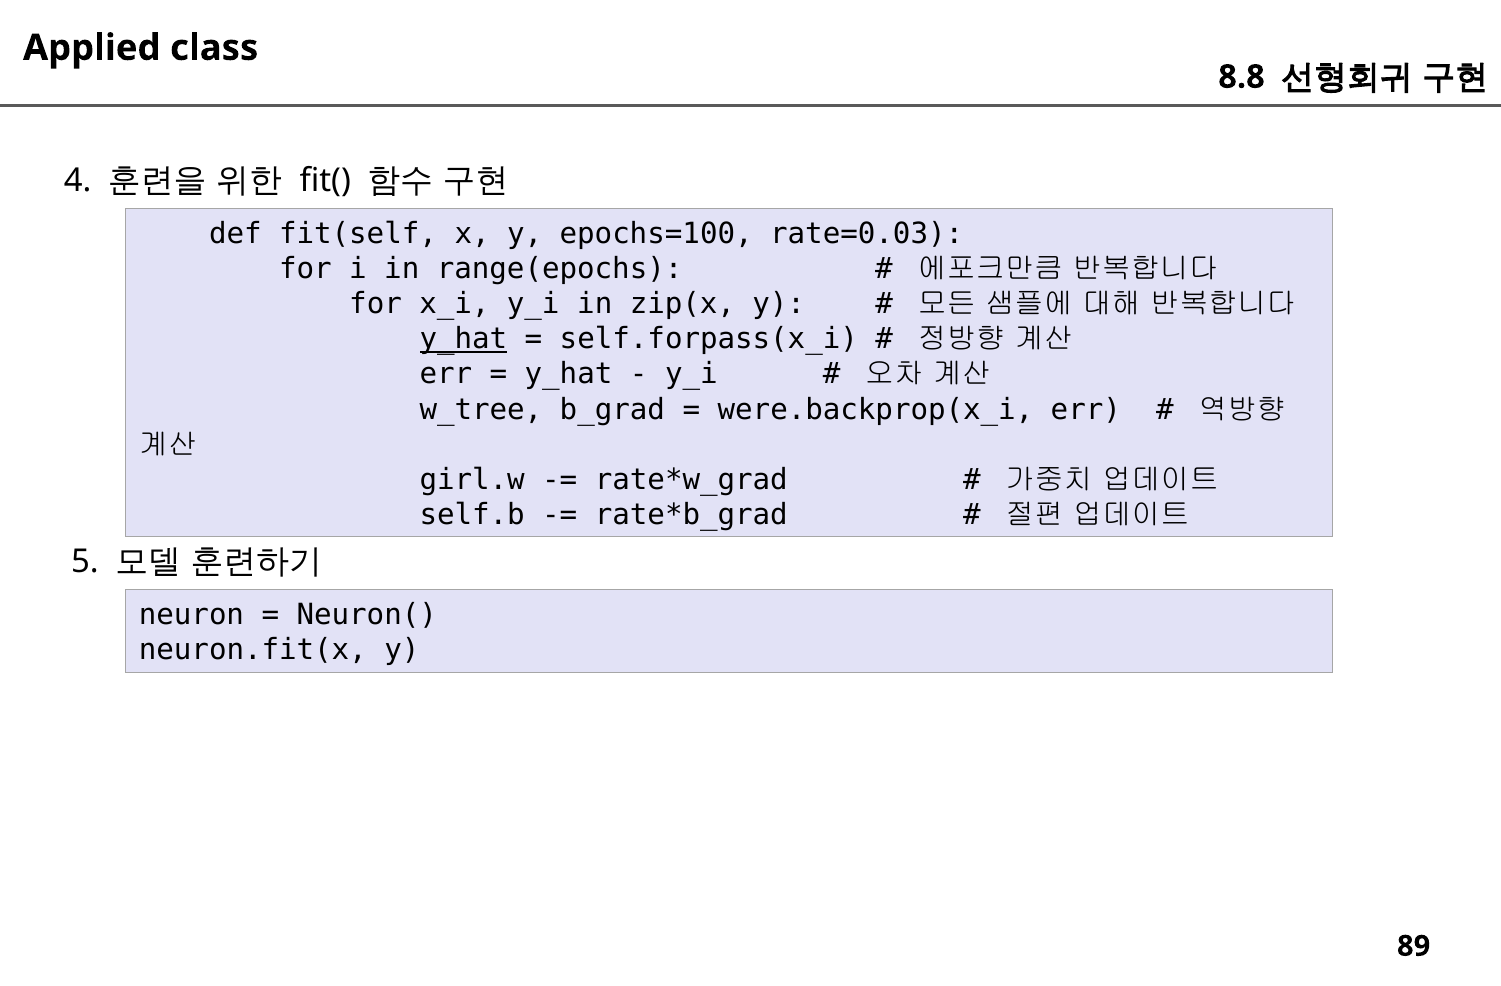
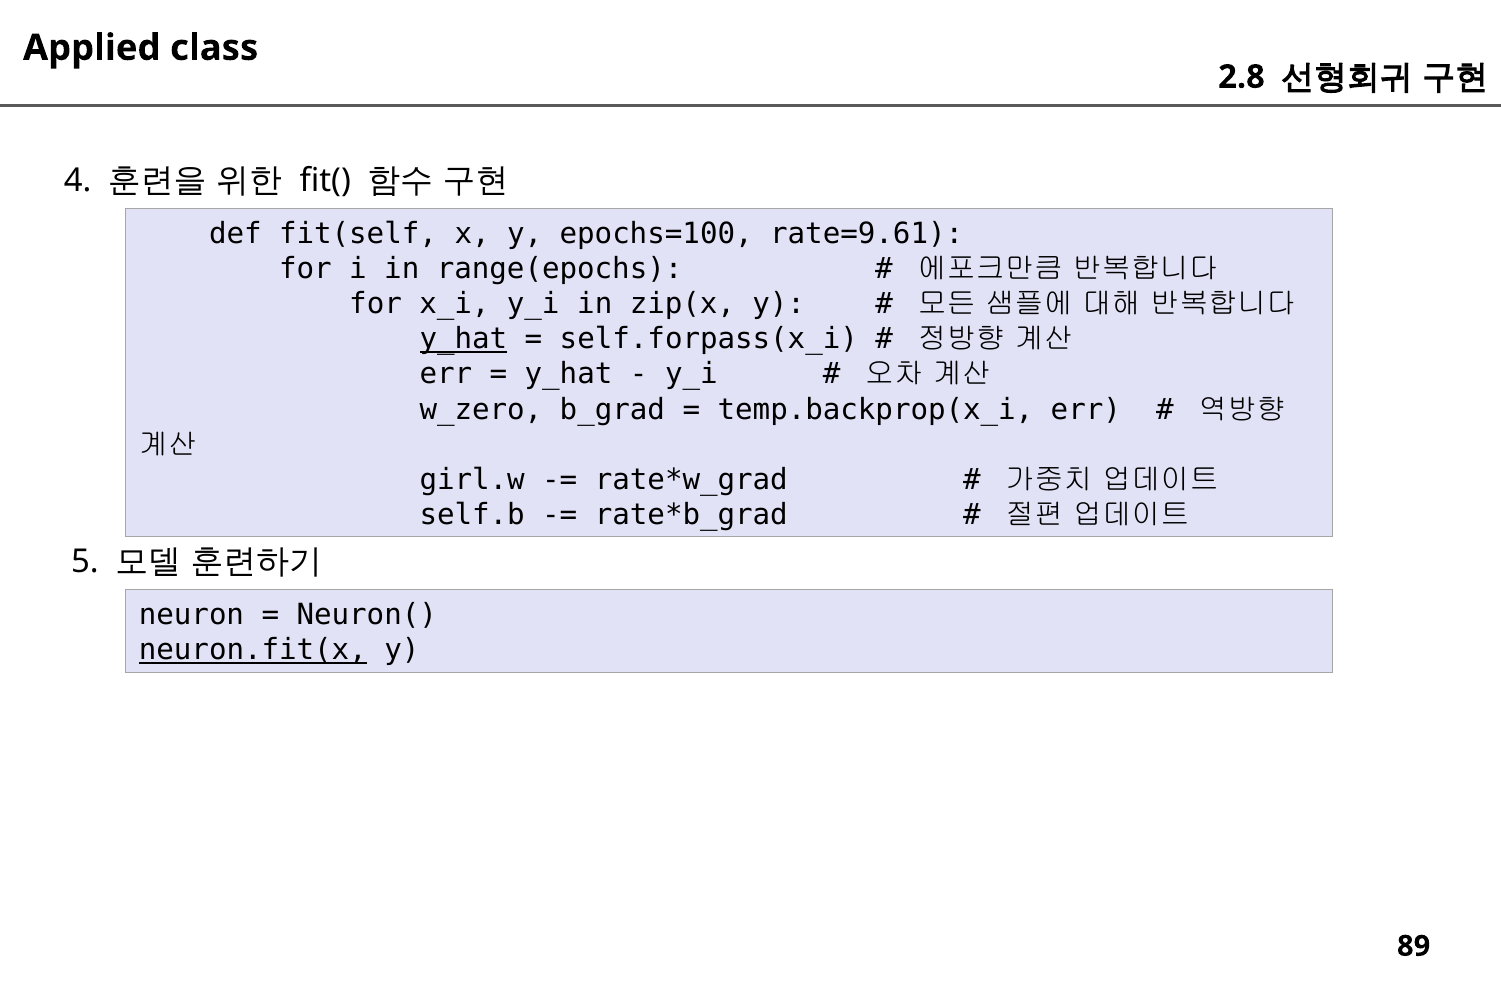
8.8: 8.8 -> 2.8
rate=0.03: rate=0.03 -> rate=9.61
w_tree: w_tree -> w_zero
were.backprop(x_i: were.backprop(x_i -> temp.backprop(x_i
neuron.fit(x underline: none -> present
